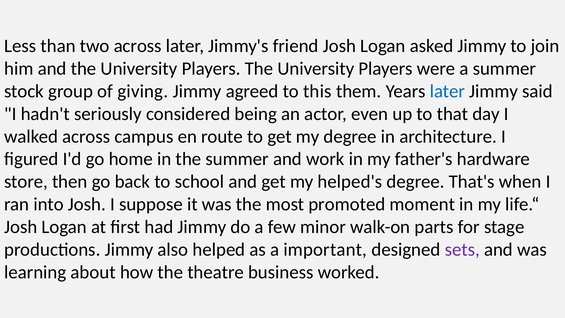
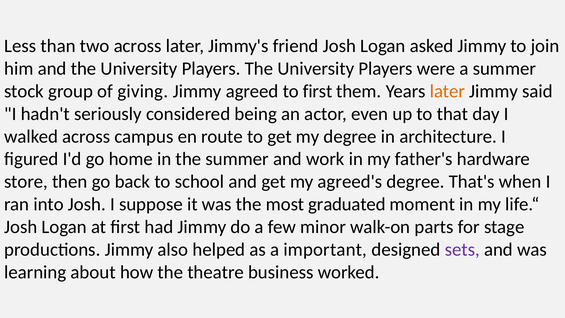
to this: this -> first
later at (447, 91) colour: blue -> orange
helped's: helped's -> agreed's
promoted: promoted -> graduated
